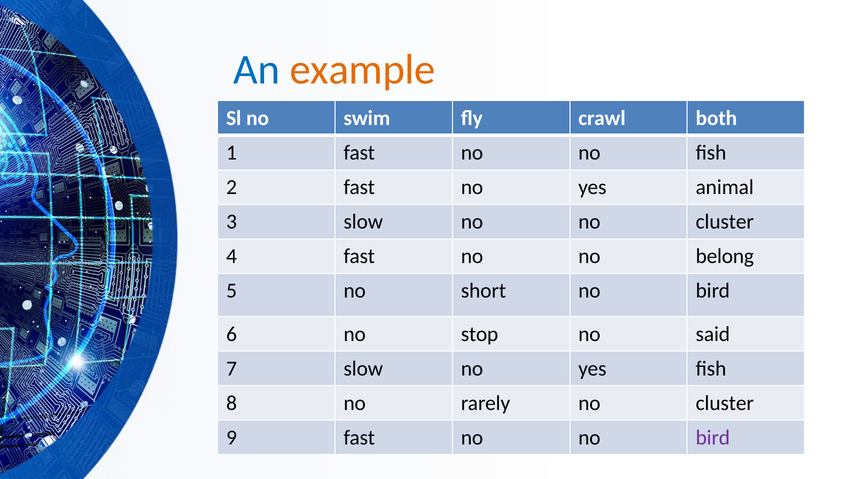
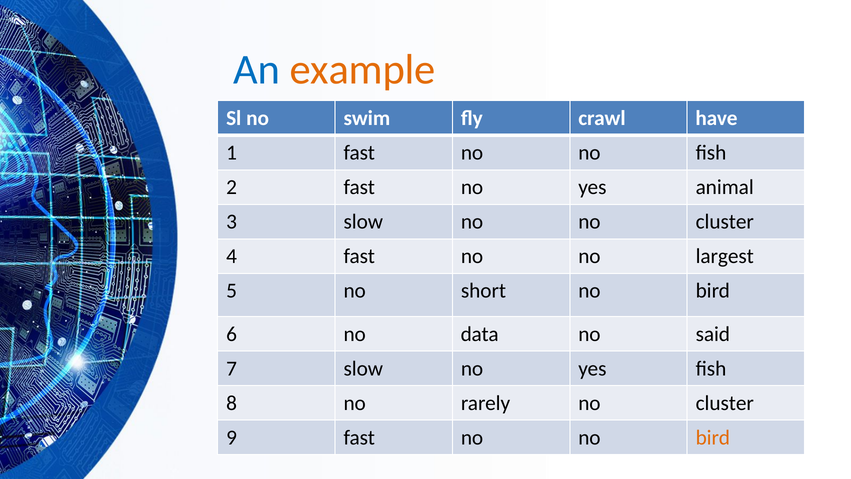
both: both -> have
belong: belong -> largest
stop: stop -> data
bird at (713, 437) colour: purple -> orange
